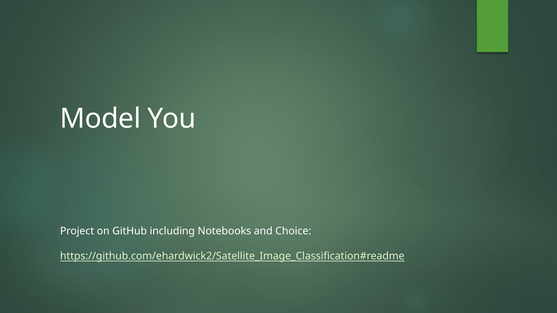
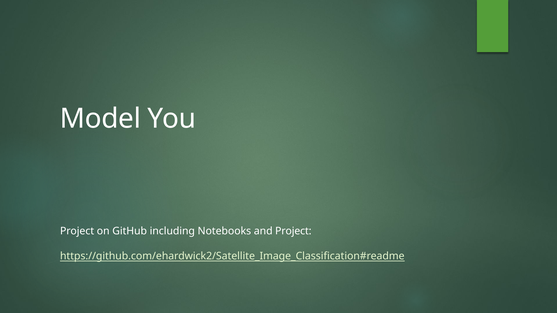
and Choice: Choice -> Project
